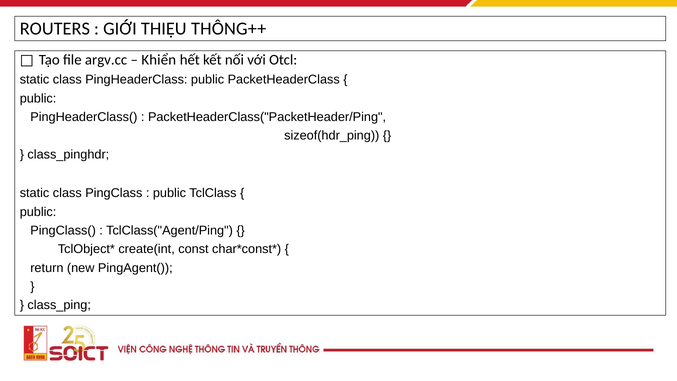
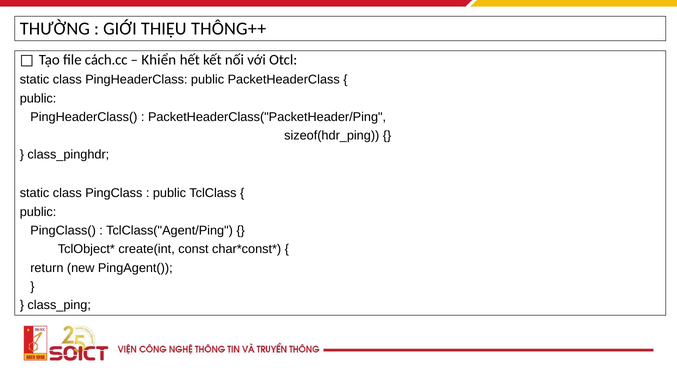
ROUTERS: ROUTERS -> THƯỜNG
argv.cc: argv.cc -> cách.cc
